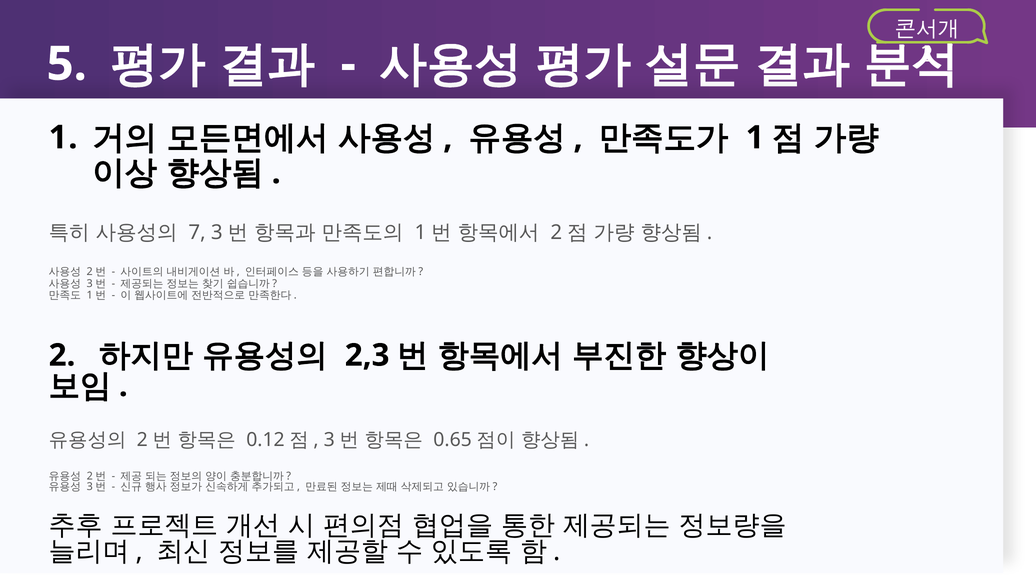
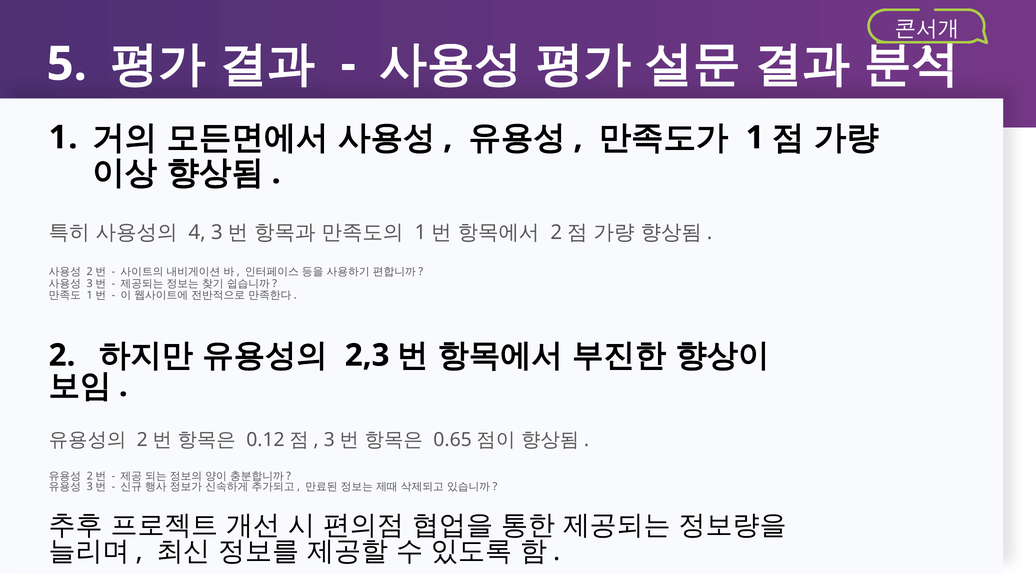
7: 7 -> 4
